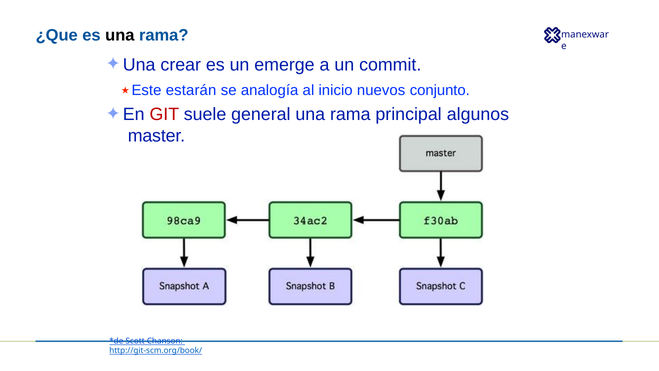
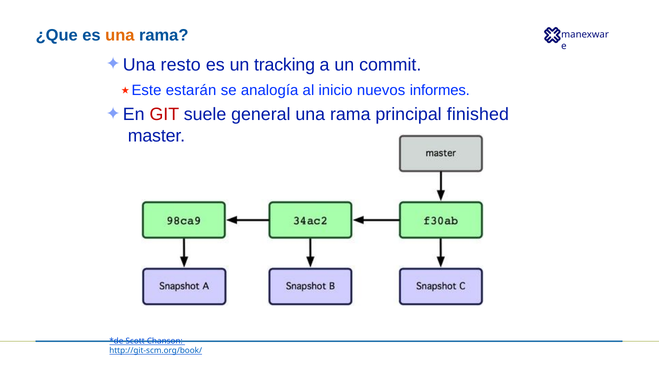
una at (120, 35) colour: black -> orange
crear: crear -> resto
emerge: emerge -> tracking
conjunto: conjunto -> informes
algunos: algunos -> finished
